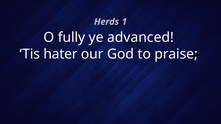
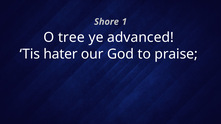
Herds: Herds -> Shore
fully: fully -> tree
